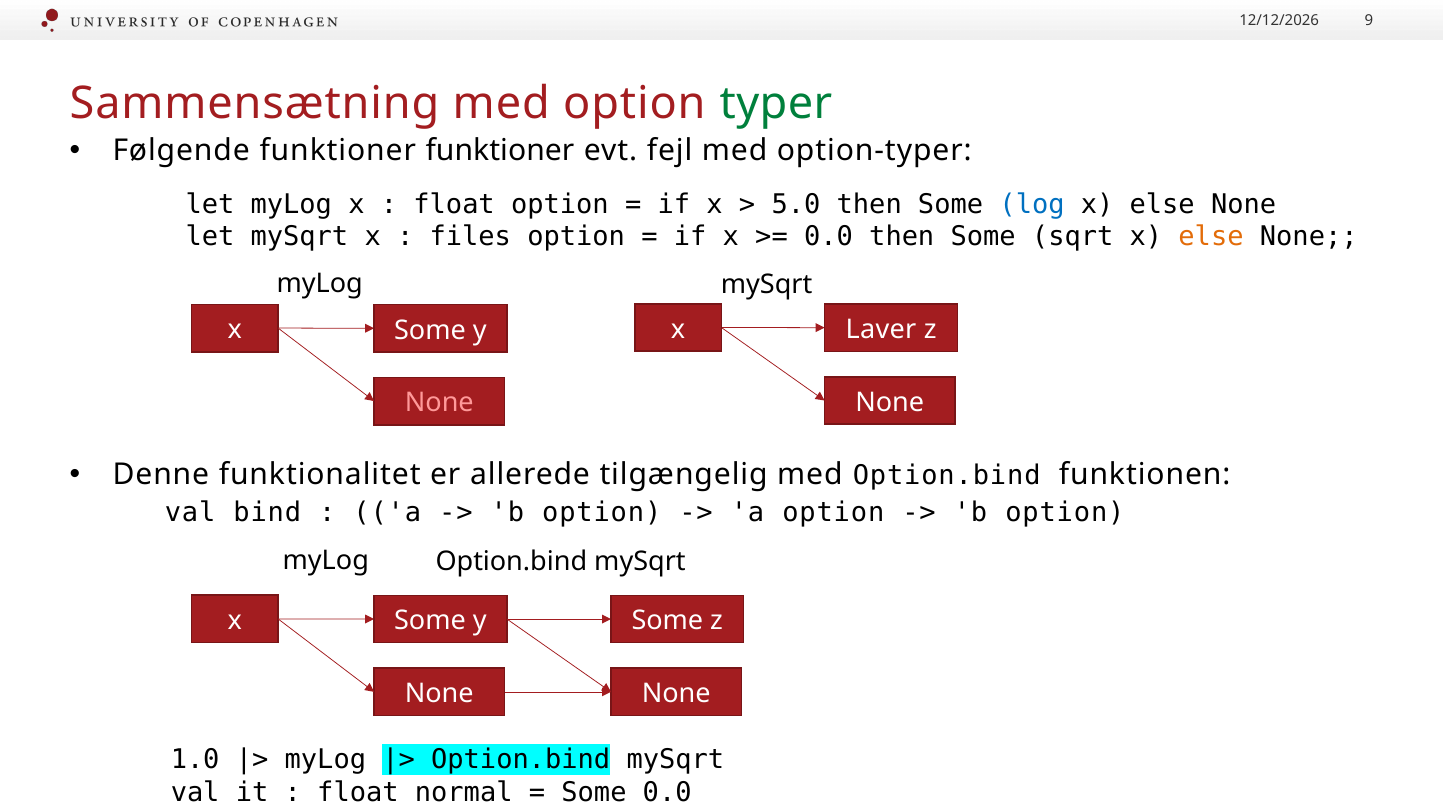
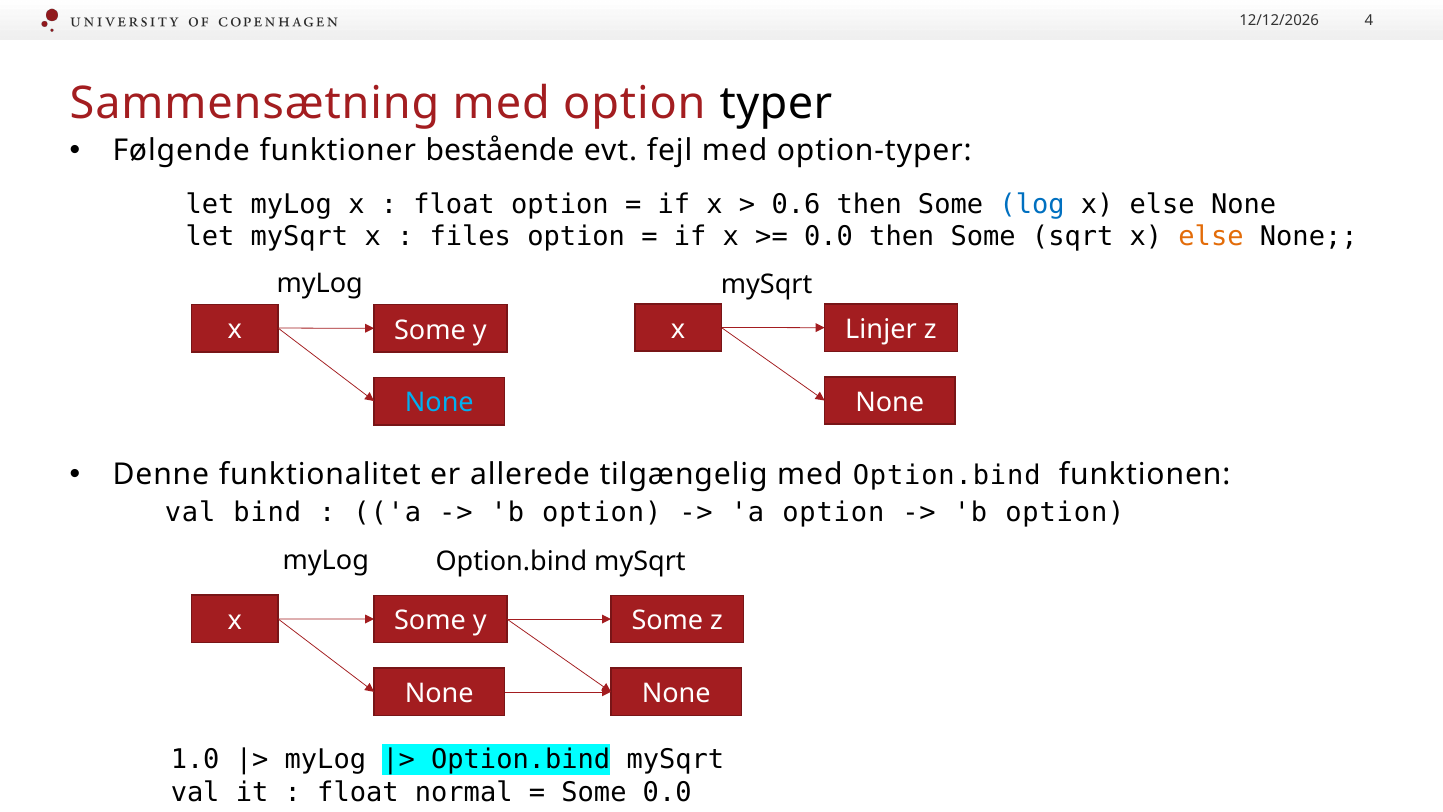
9: 9 -> 4
typer colour: green -> black
funktioner funktioner: funktioner -> bestående
5.0: 5.0 -> 0.6
Laver: Laver -> Linjer
None at (439, 403) colour: pink -> light blue
